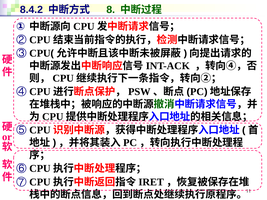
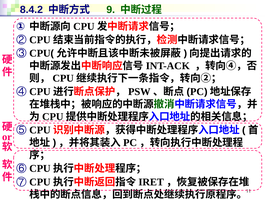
8: 8 -> 9
